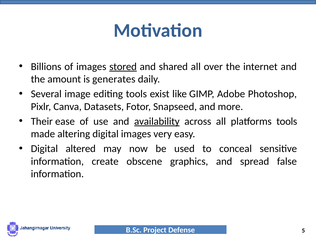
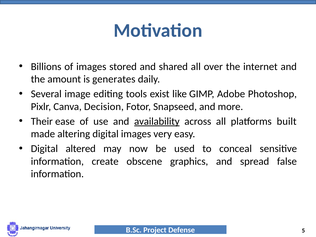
stored underline: present -> none
Datasets: Datasets -> Decision
platforms tools: tools -> built
